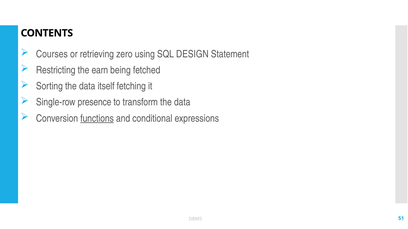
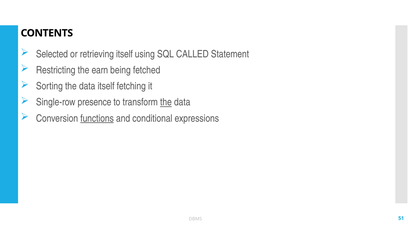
Courses: Courses -> Selected
retrieving zero: zero -> itself
DESIGN: DESIGN -> CALLED
the at (166, 103) underline: none -> present
